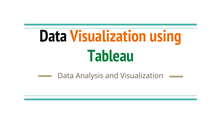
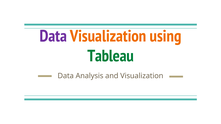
Data at (53, 36) colour: black -> purple
